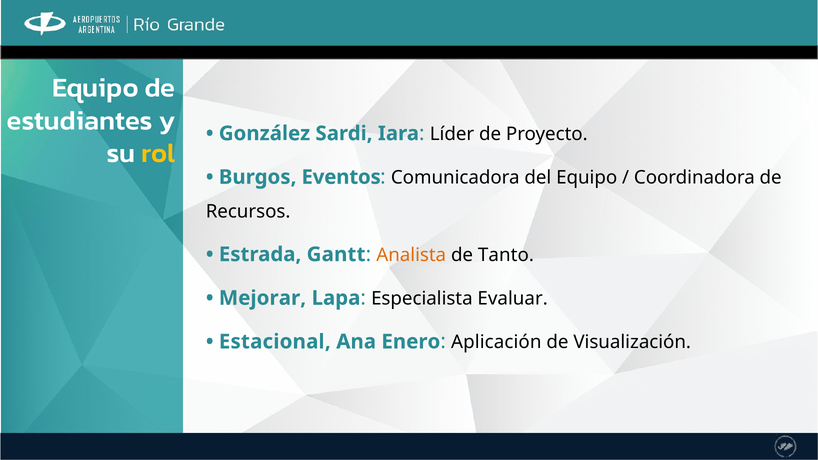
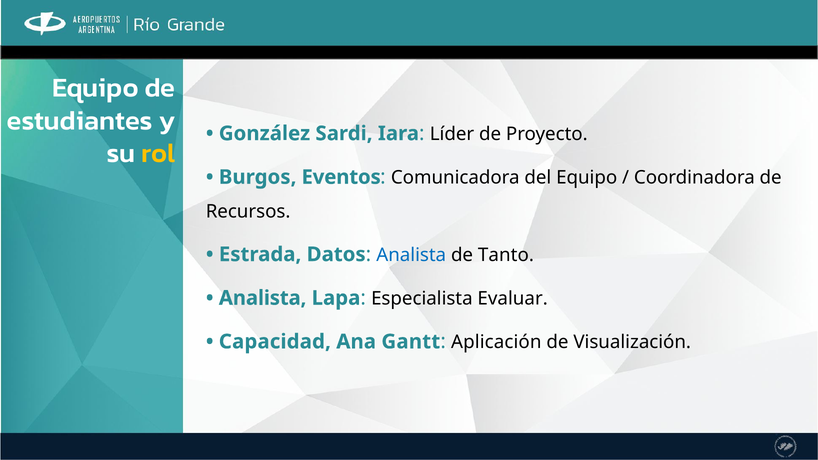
Gantt: Gantt -> Datos
Analista at (411, 255) colour: orange -> blue
Mejorar at (262, 298): Mejorar -> Analista
Estacional: Estacional -> Capacidad
Enero: Enero -> Gantt
